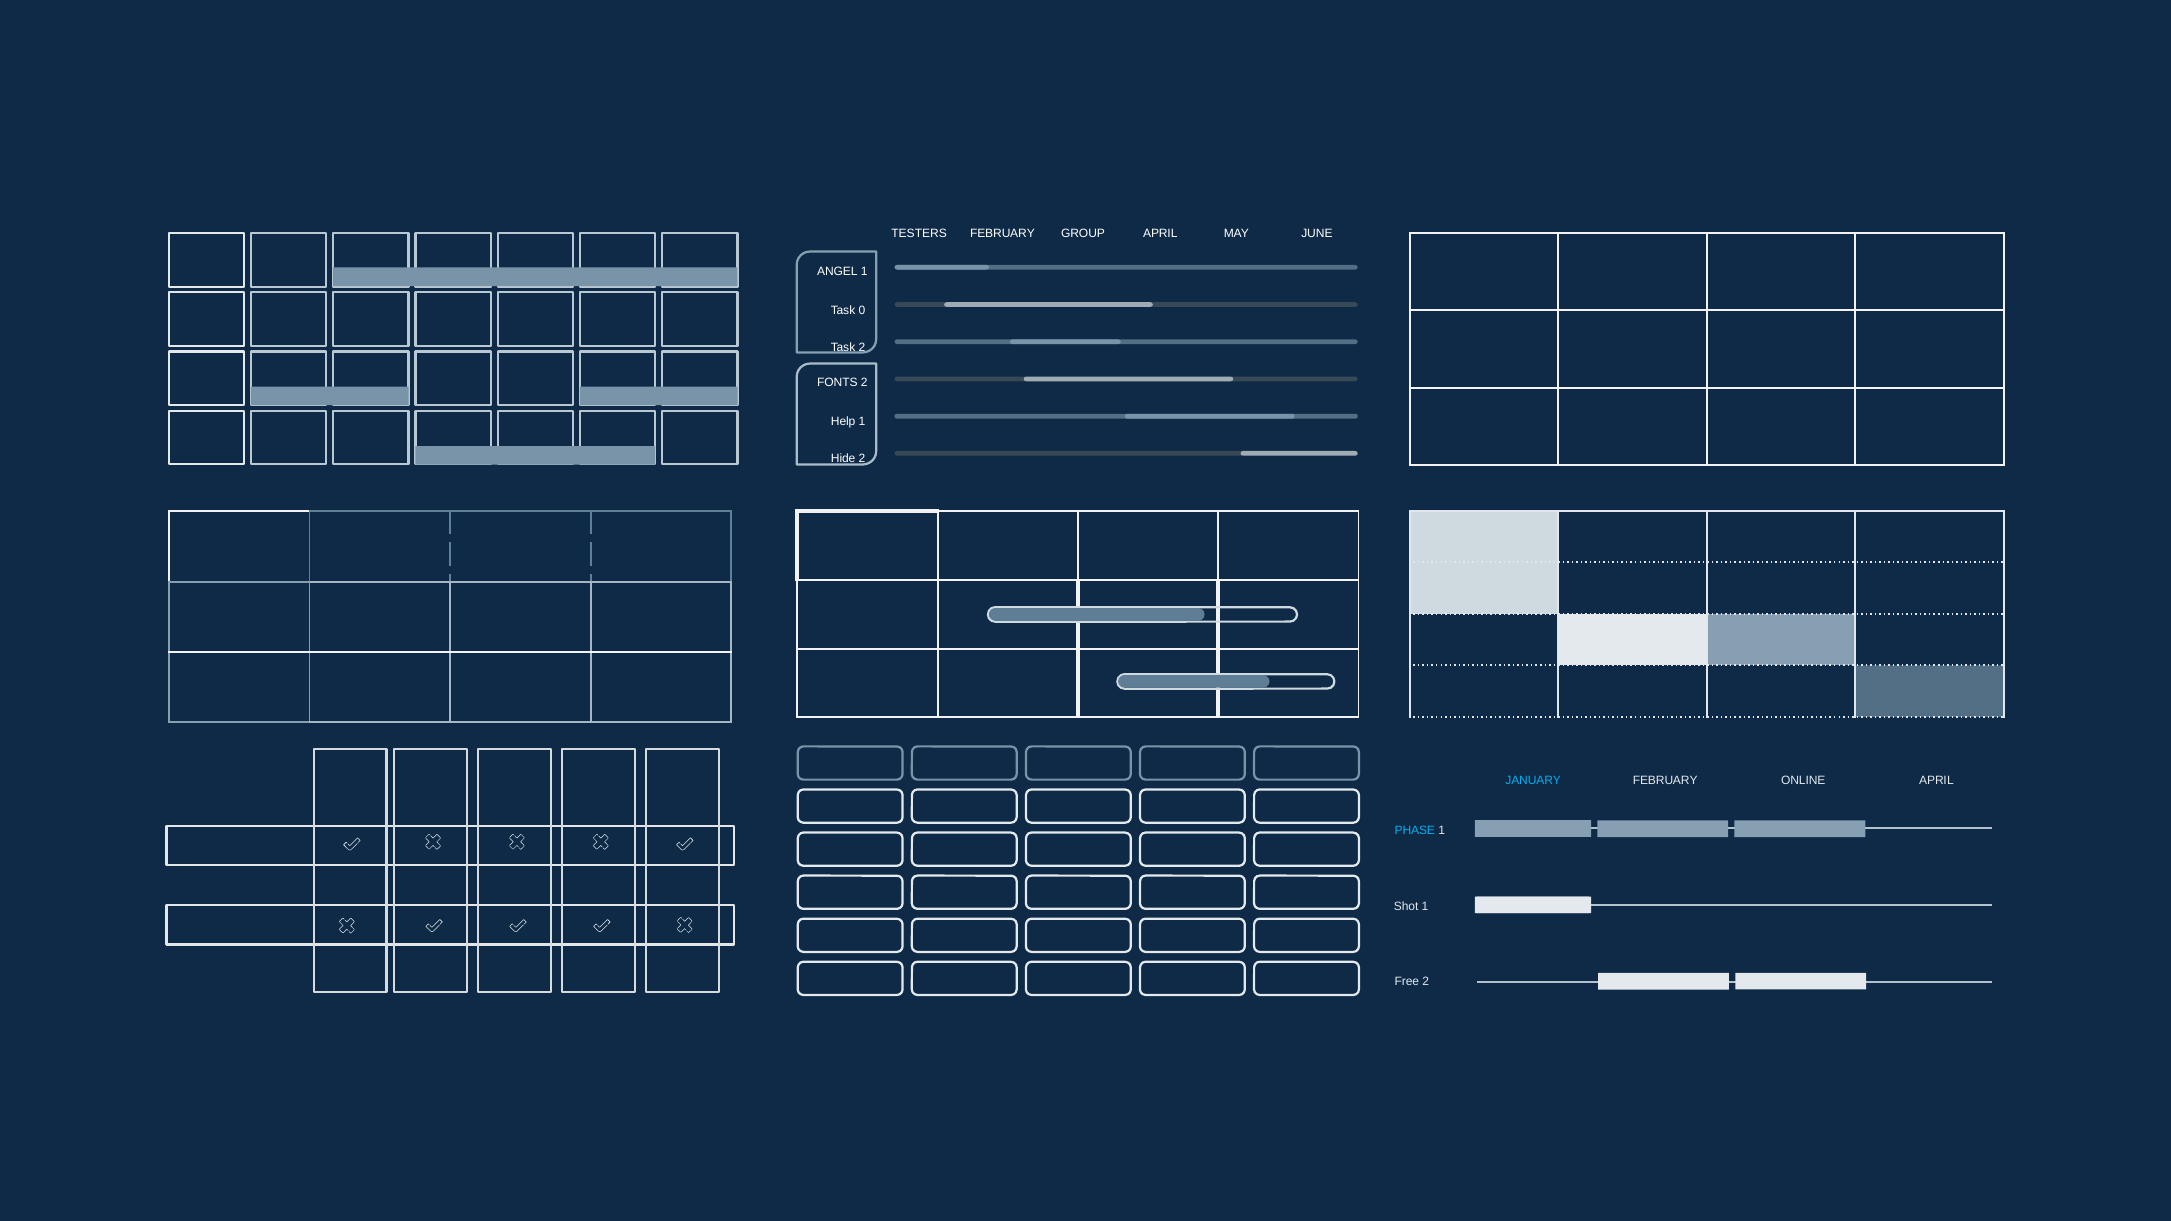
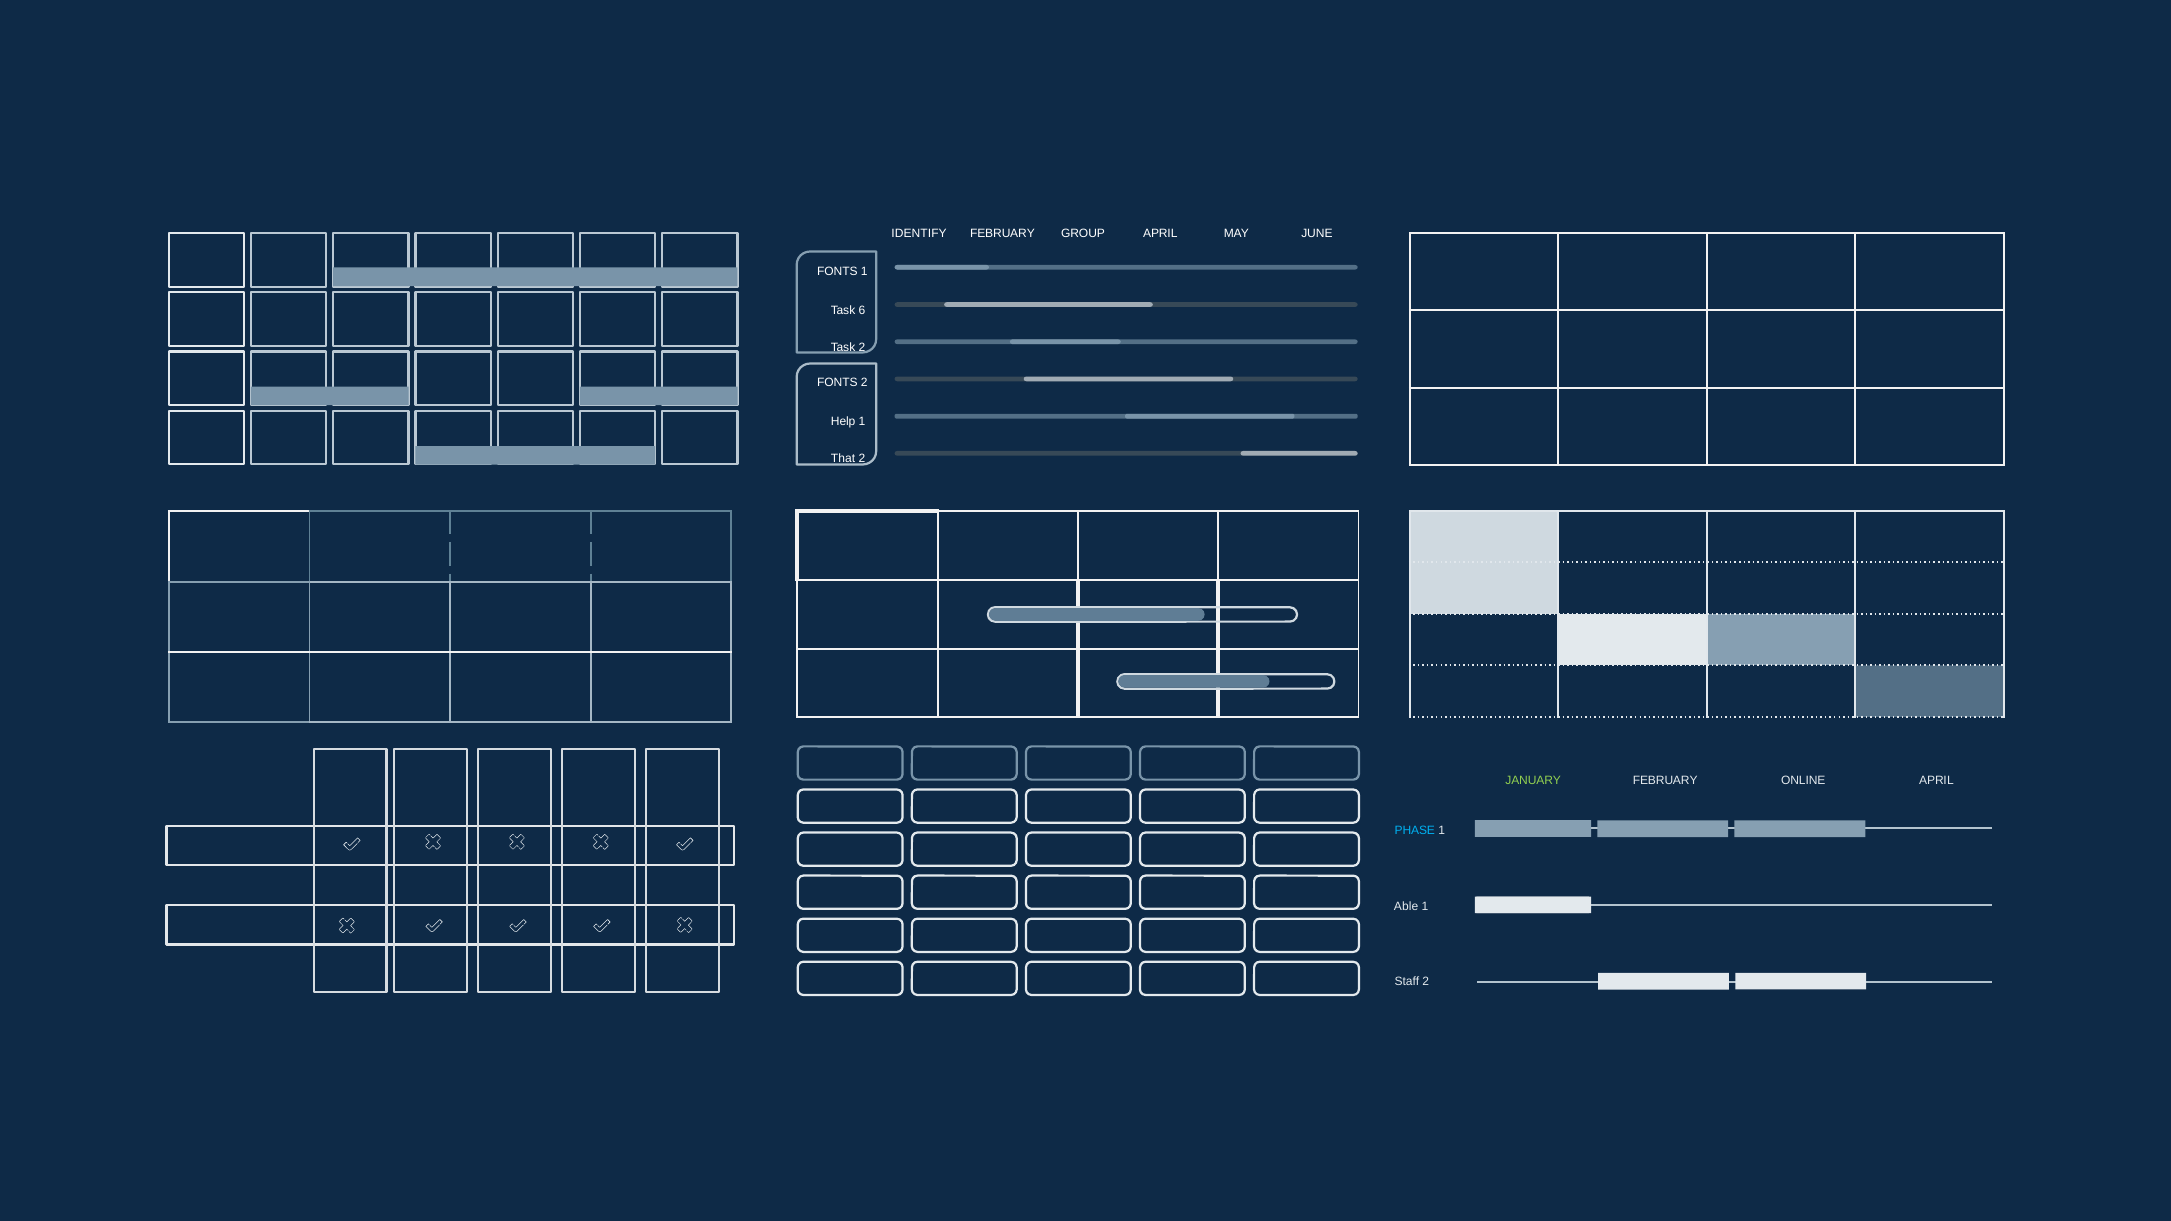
TESTERS: TESTERS -> IDENTIFY
ANGEL at (837, 272): ANGEL -> FONTS
0: 0 -> 6
Hide: Hide -> That
JANUARY colour: light blue -> light green
Shot: Shot -> Able
Free: Free -> Staff
